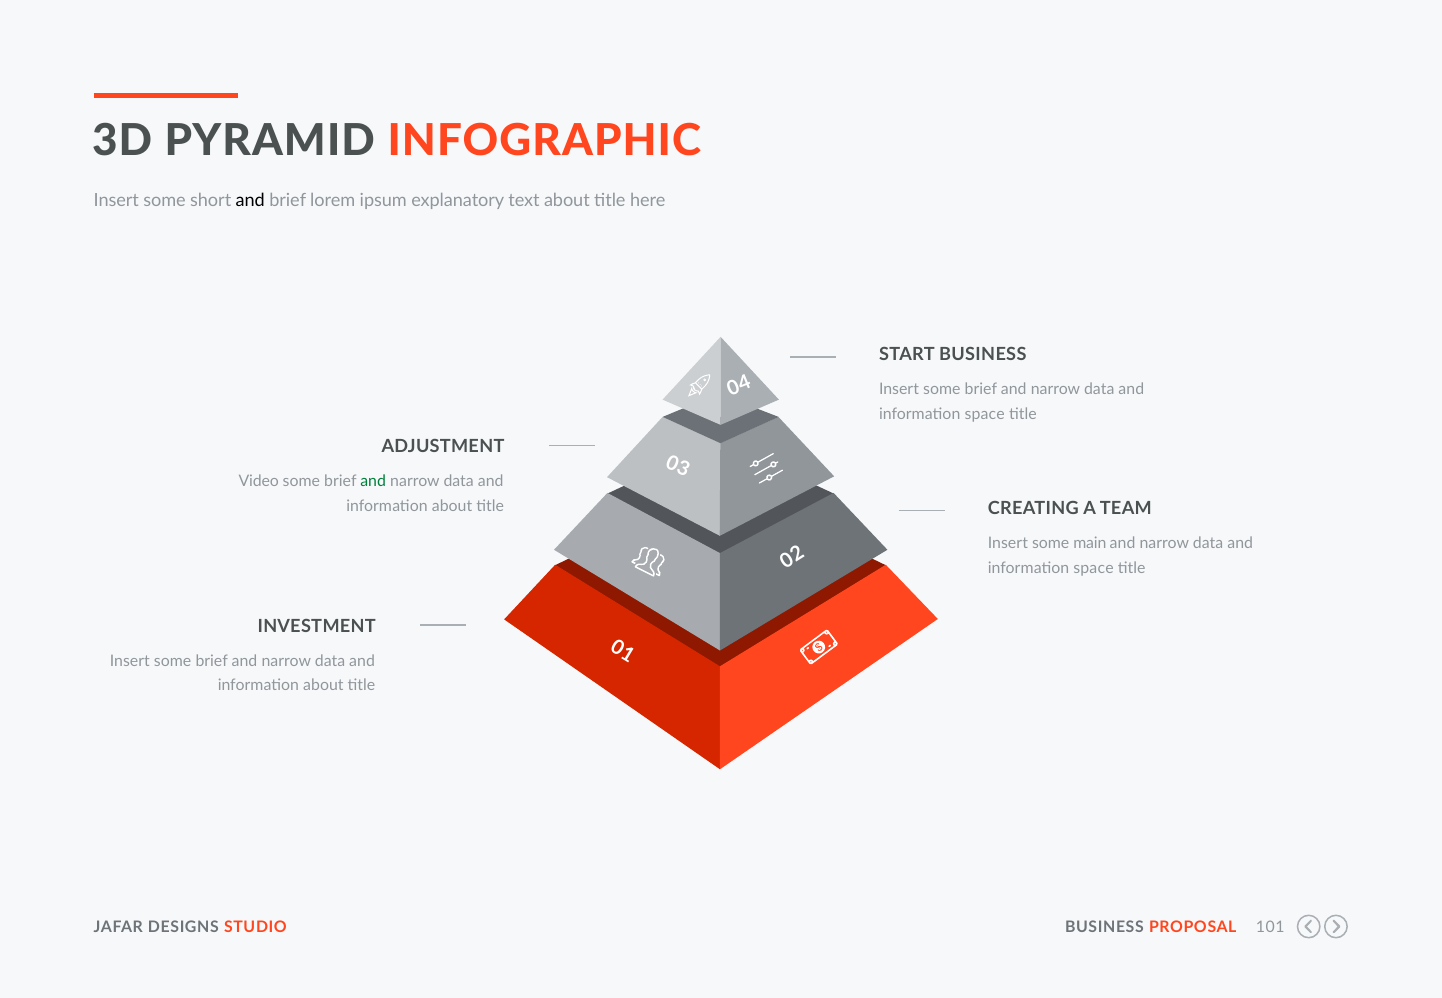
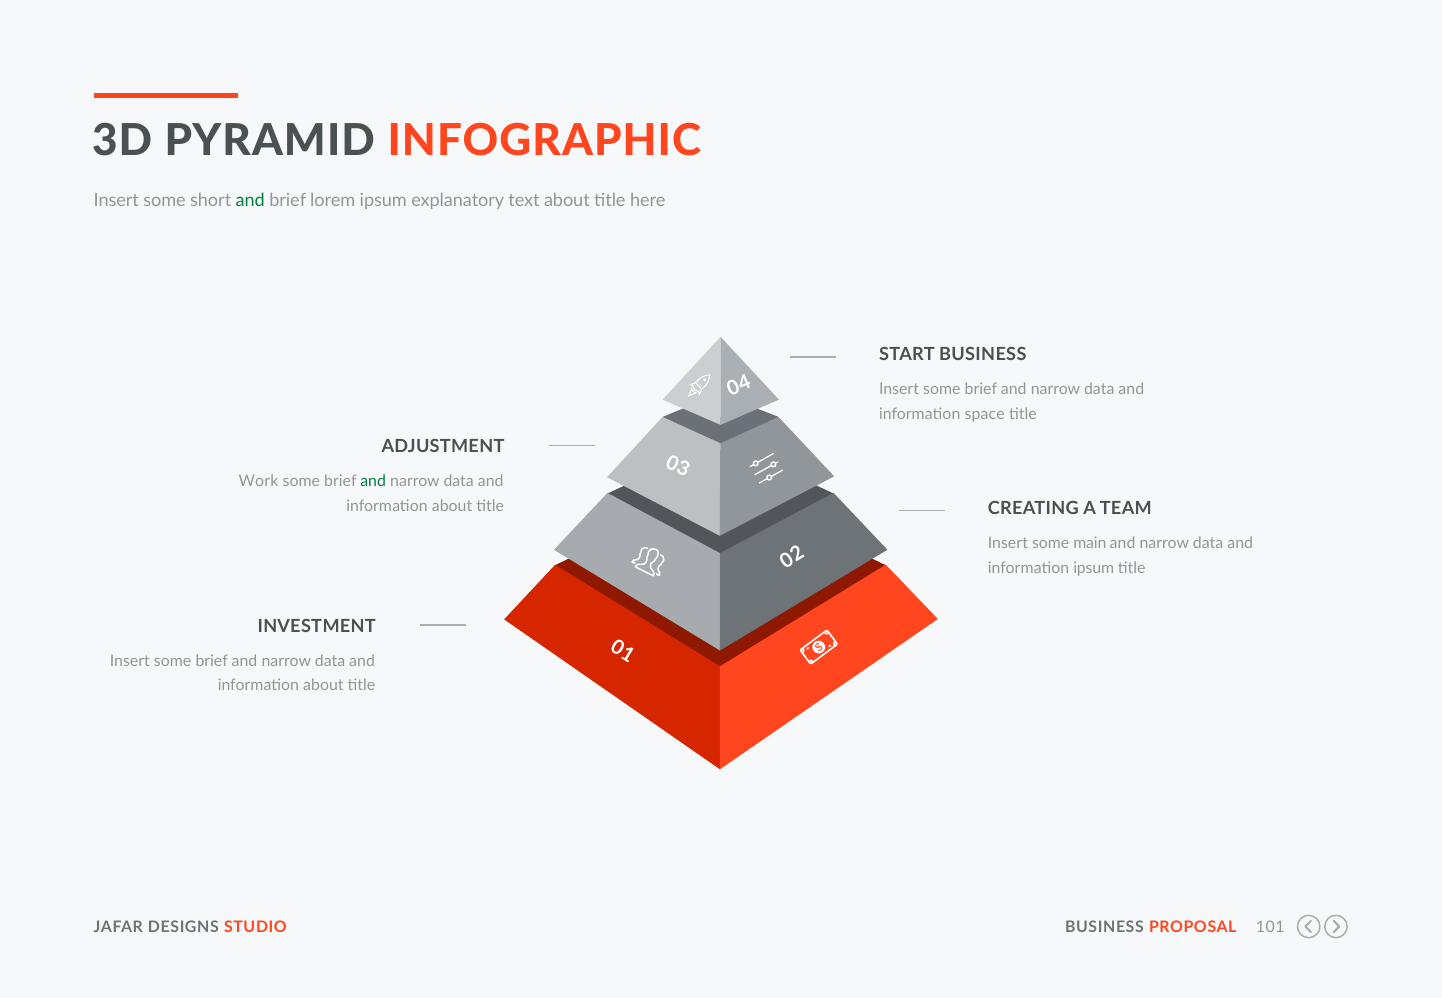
and at (250, 201) colour: black -> green
Video: Video -> Work
space at (1094, 568): space -> ipsum
